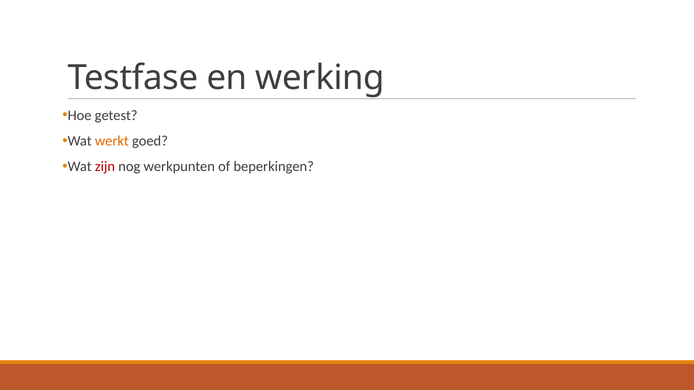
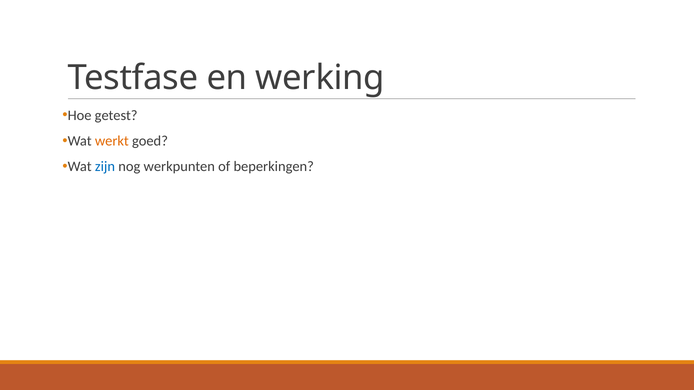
zijn colour: red -> blue
